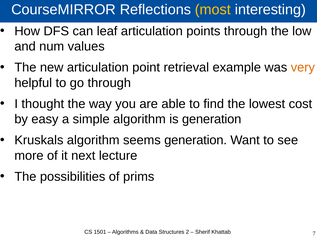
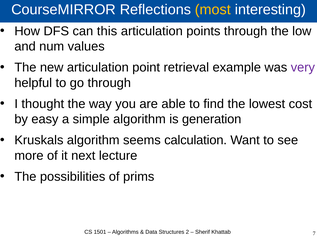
leaf: leaf -> this
very colour: orange -> purple
seems generation: generation -> calculation
